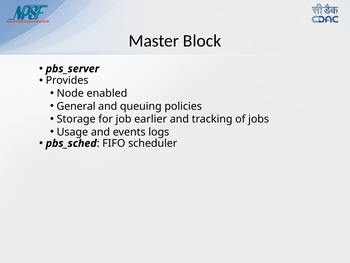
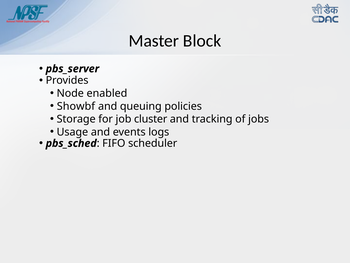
General: General -> Showbf
earlier: earlier -> cluster
